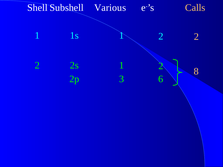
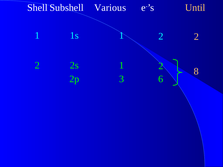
Calls: Calls -> Until
